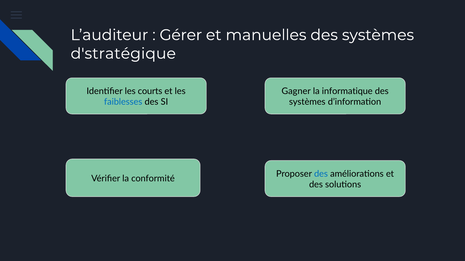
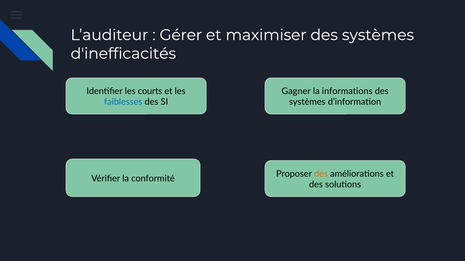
manuelles: manuelles -> maximiser
d'stratégique: d'stratégique -> d'inefficacités
informatique: informatique -> informations
des at (321, 174) colour: blue -> orange
